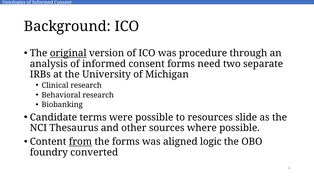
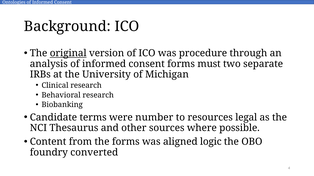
need: need -> must
were possible: possible -> number
slide: slide -> legal
from underline: present -> none
